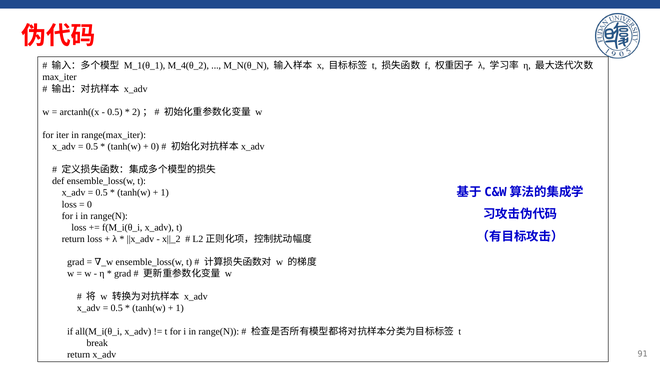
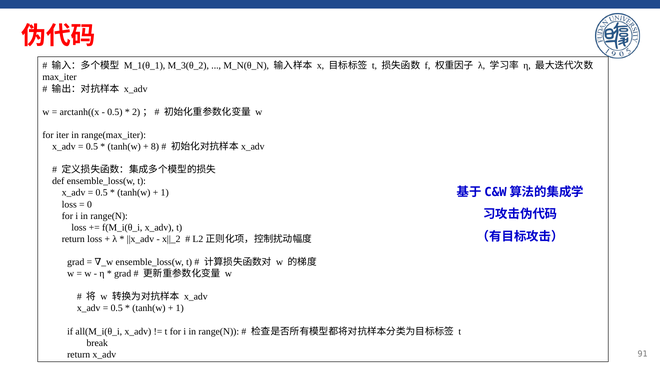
M_4(θ_2: M_4(θ_2 -> M_3(θ_2
0 at (155, 147): 0 -> 8
